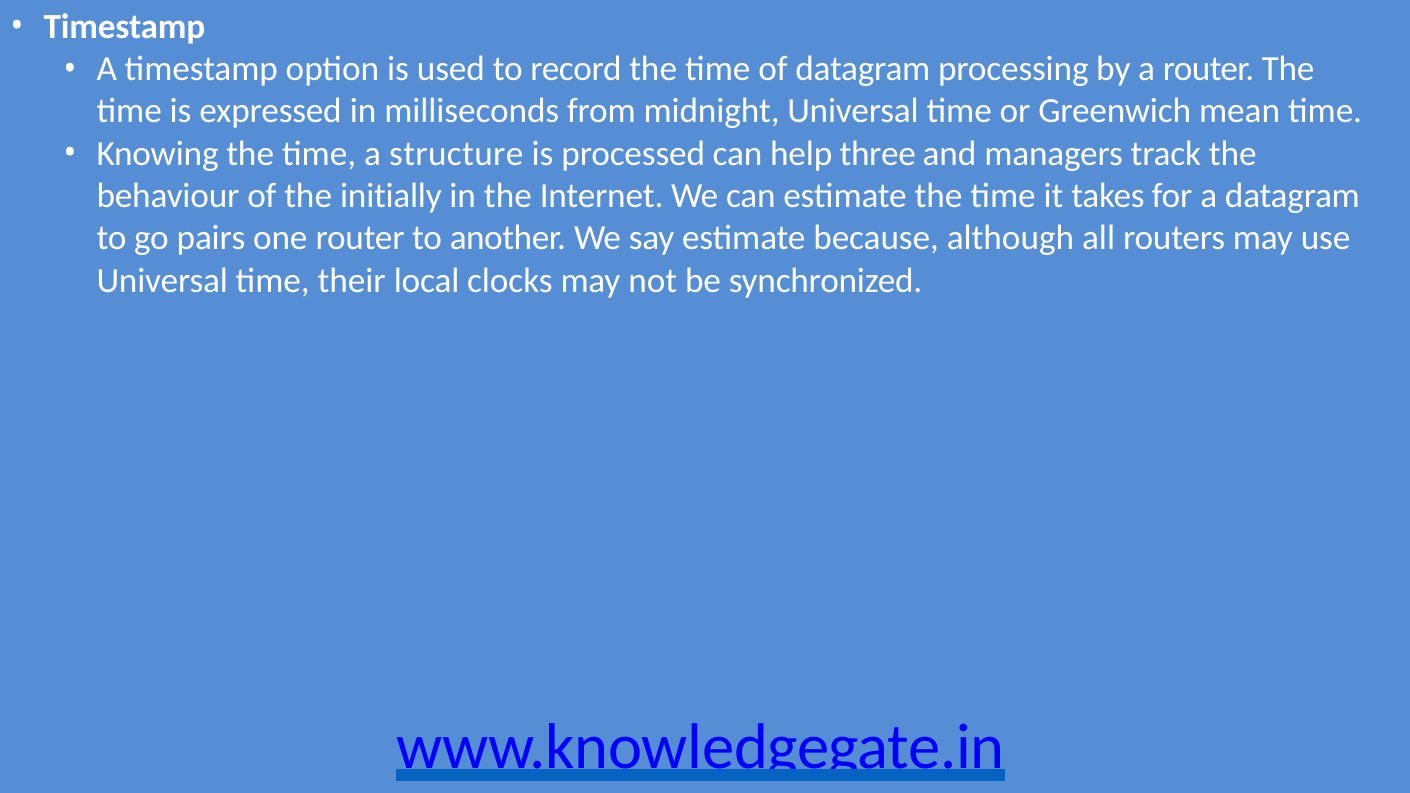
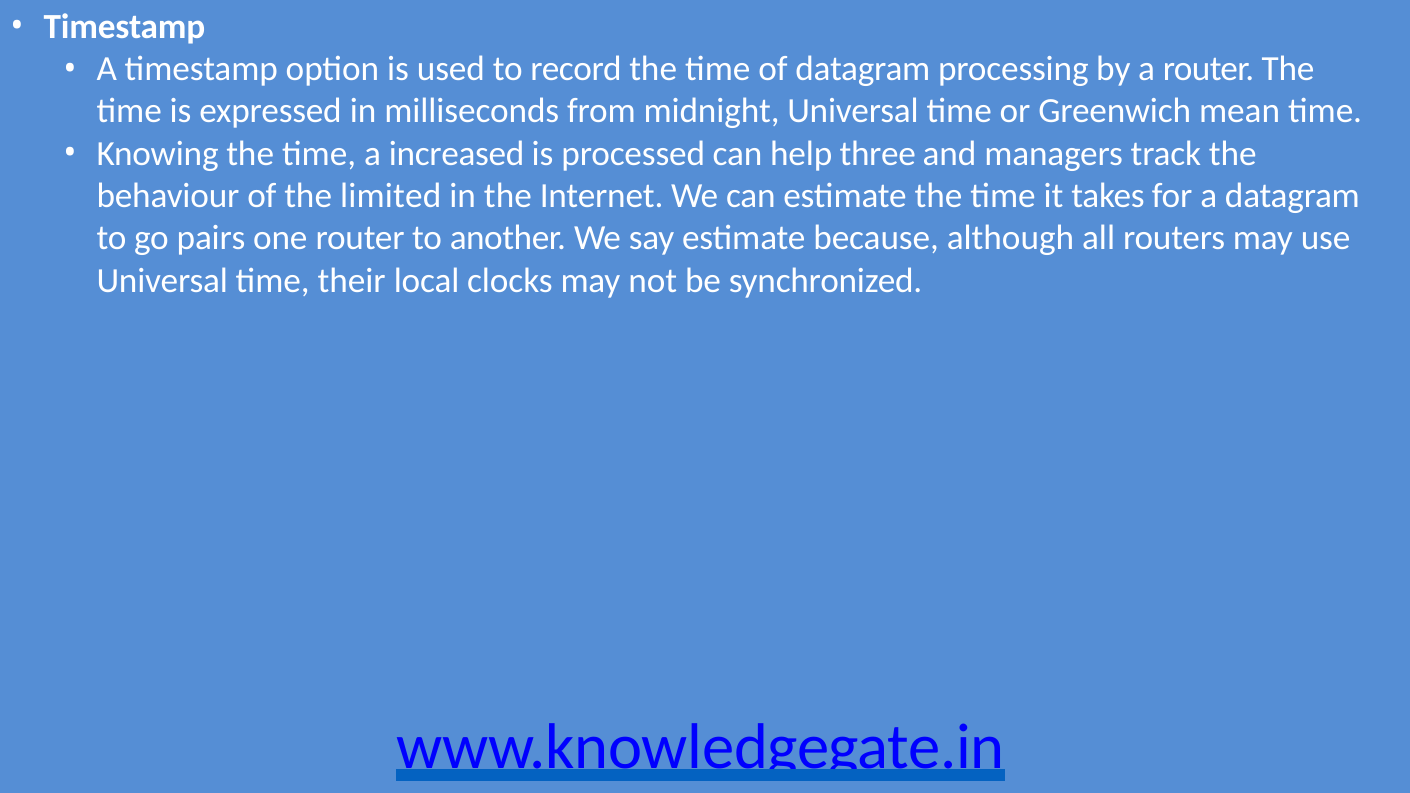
structure: structure -> increased
initially: initially -> limited
